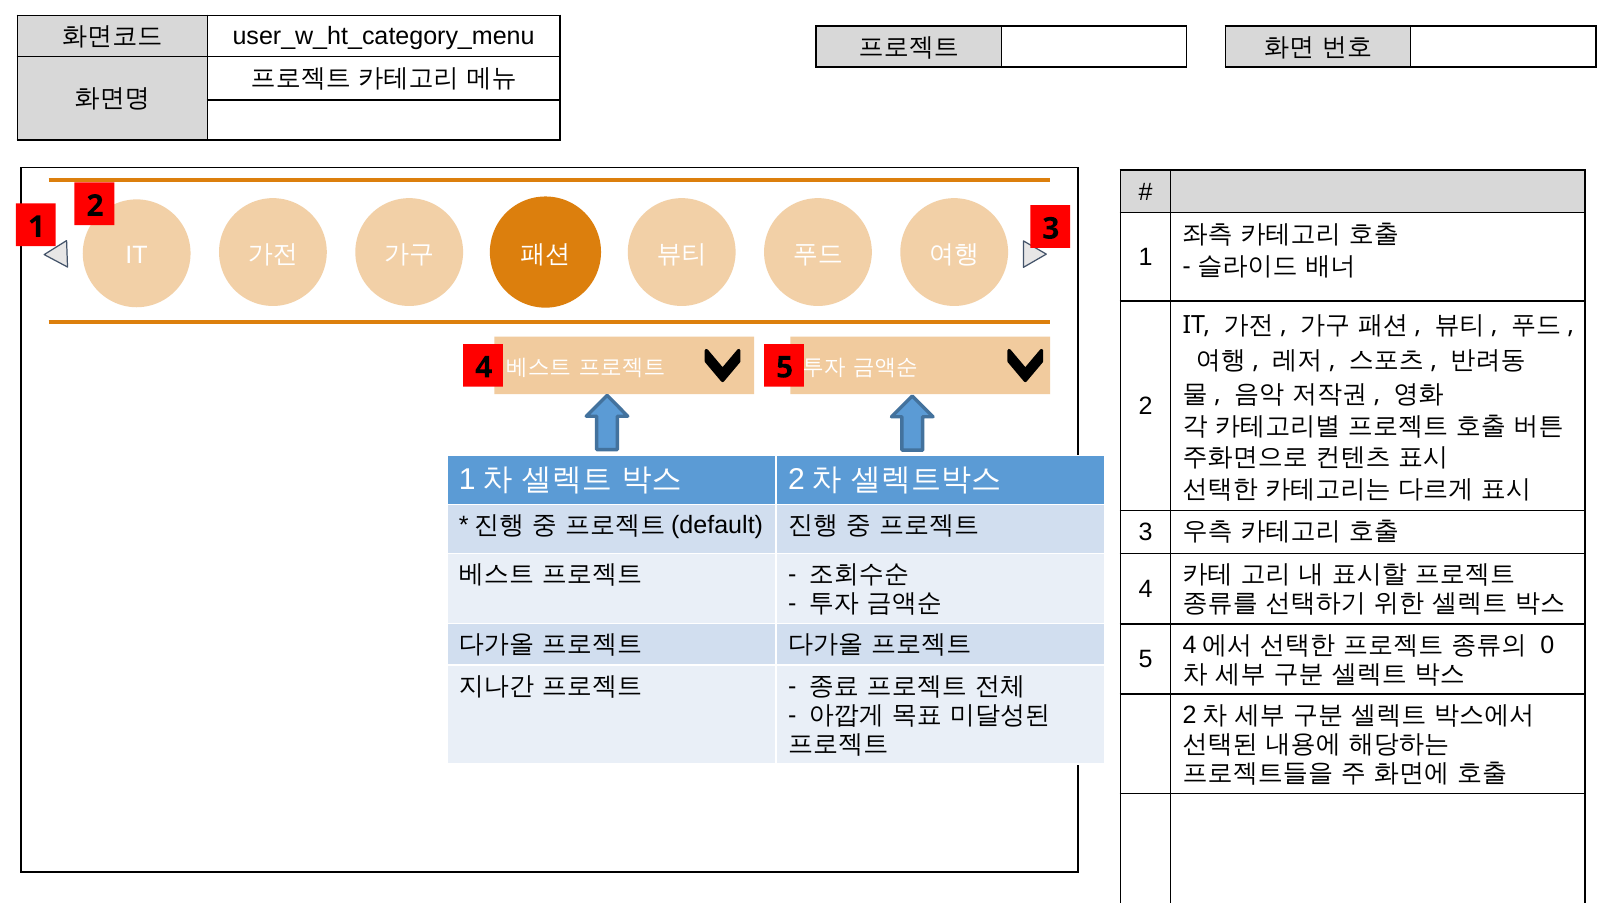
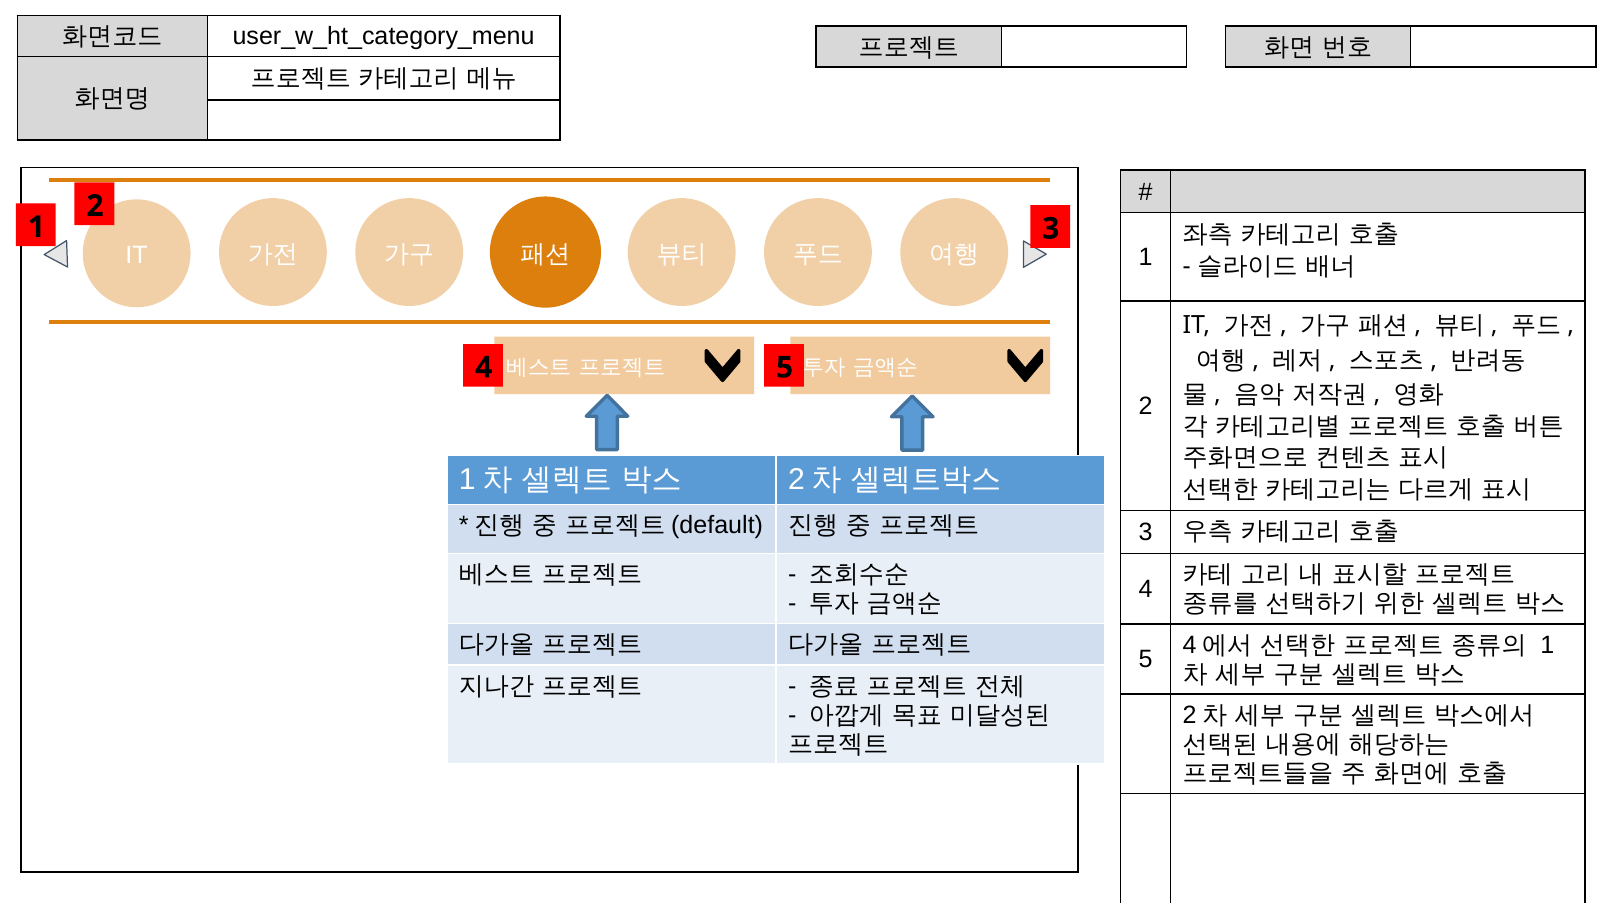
0 at (1547, 645): 0 -> 1
